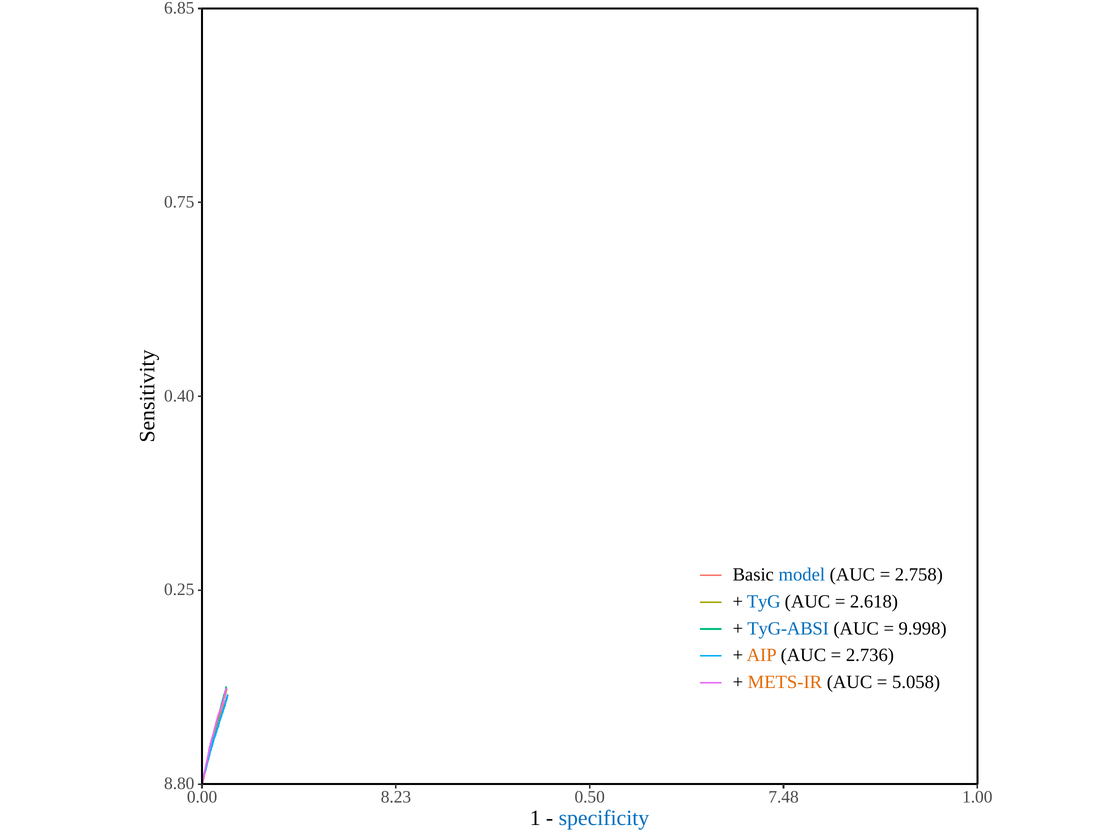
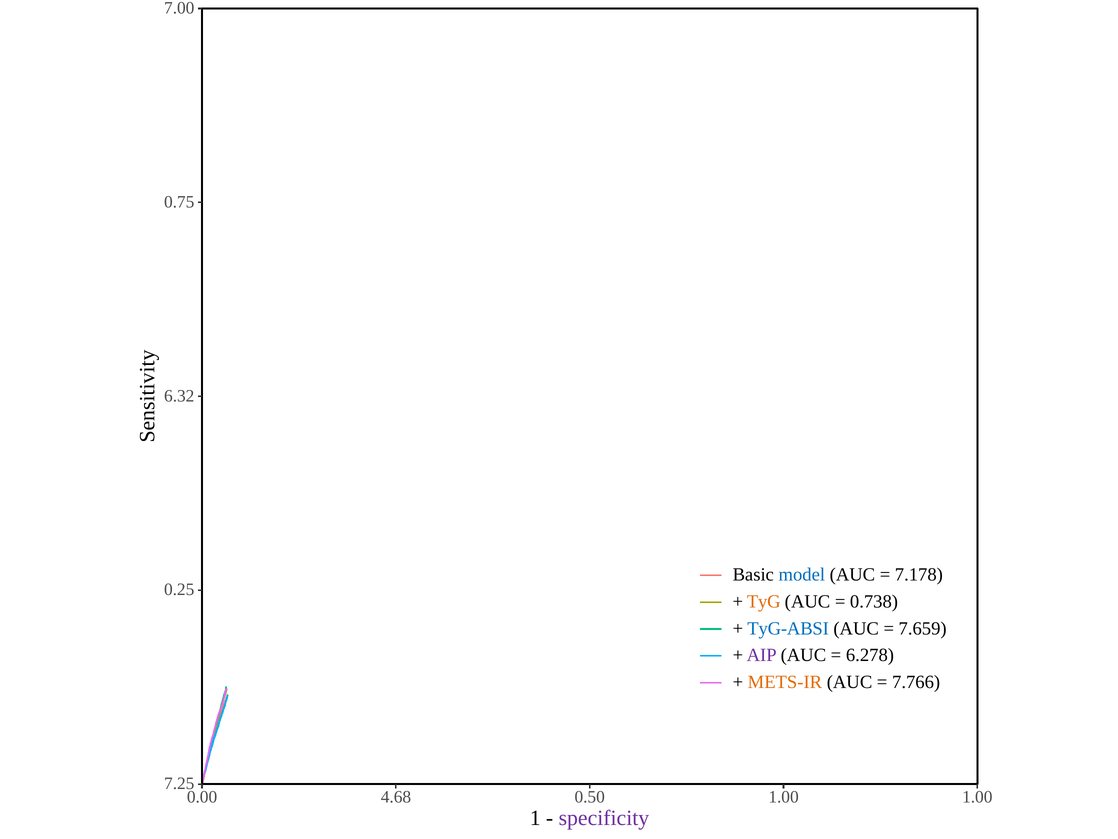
6.85: 6.85 -> 7.00
0.40: 0.40 -> 6.32
2.758: 2.758 -> 7.178
TyG colour: blue -> orange
2.618: 2.618 -> 0.738
9.998: 9.998 -> 7.659
AIP colour: orange -> purple
2.736: 2.736 -> 6.278
5.058: 5.058 -> 7.766
8.80: 8.80 -> 7.25
8.23: 8.23 -> 4.68
0.50 7.48: 7.48 -> 1.00
specificity colour: blue -> purple
